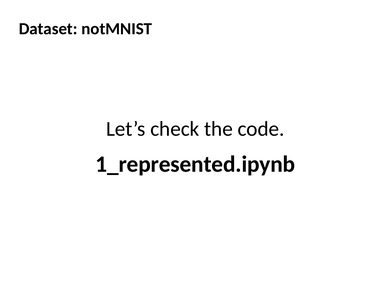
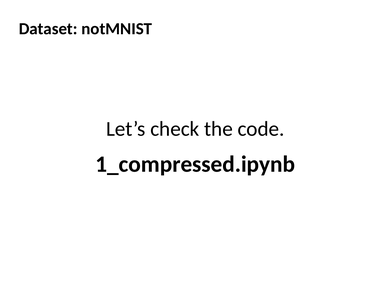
1_represented.ipynb: 1_represented.ipynb -> 1_compressed.ipynb
